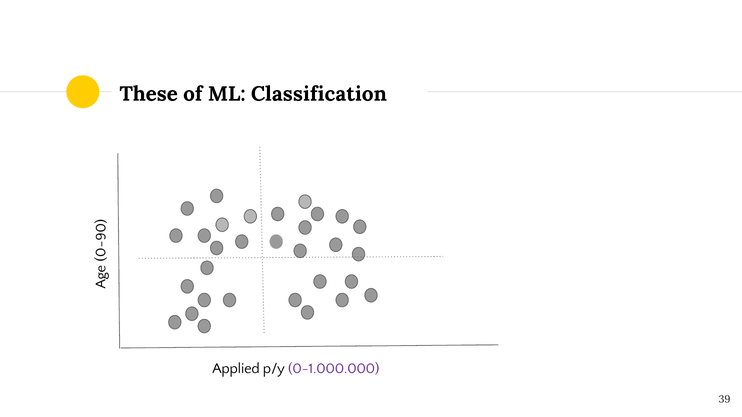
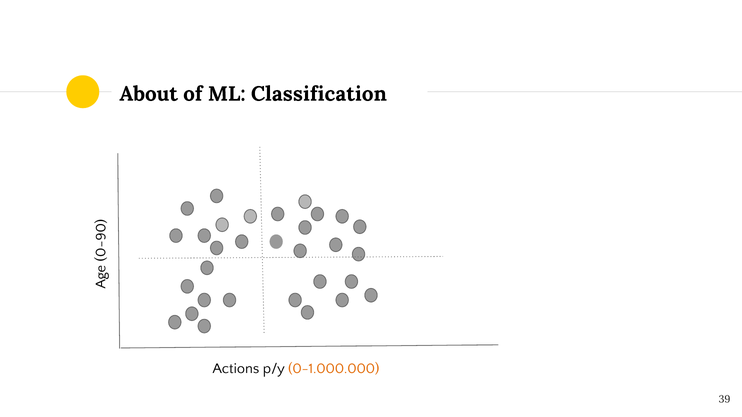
These: These -> About
Applied: Applied -> Actions
0-1.000.000 colour: purple -> orange
